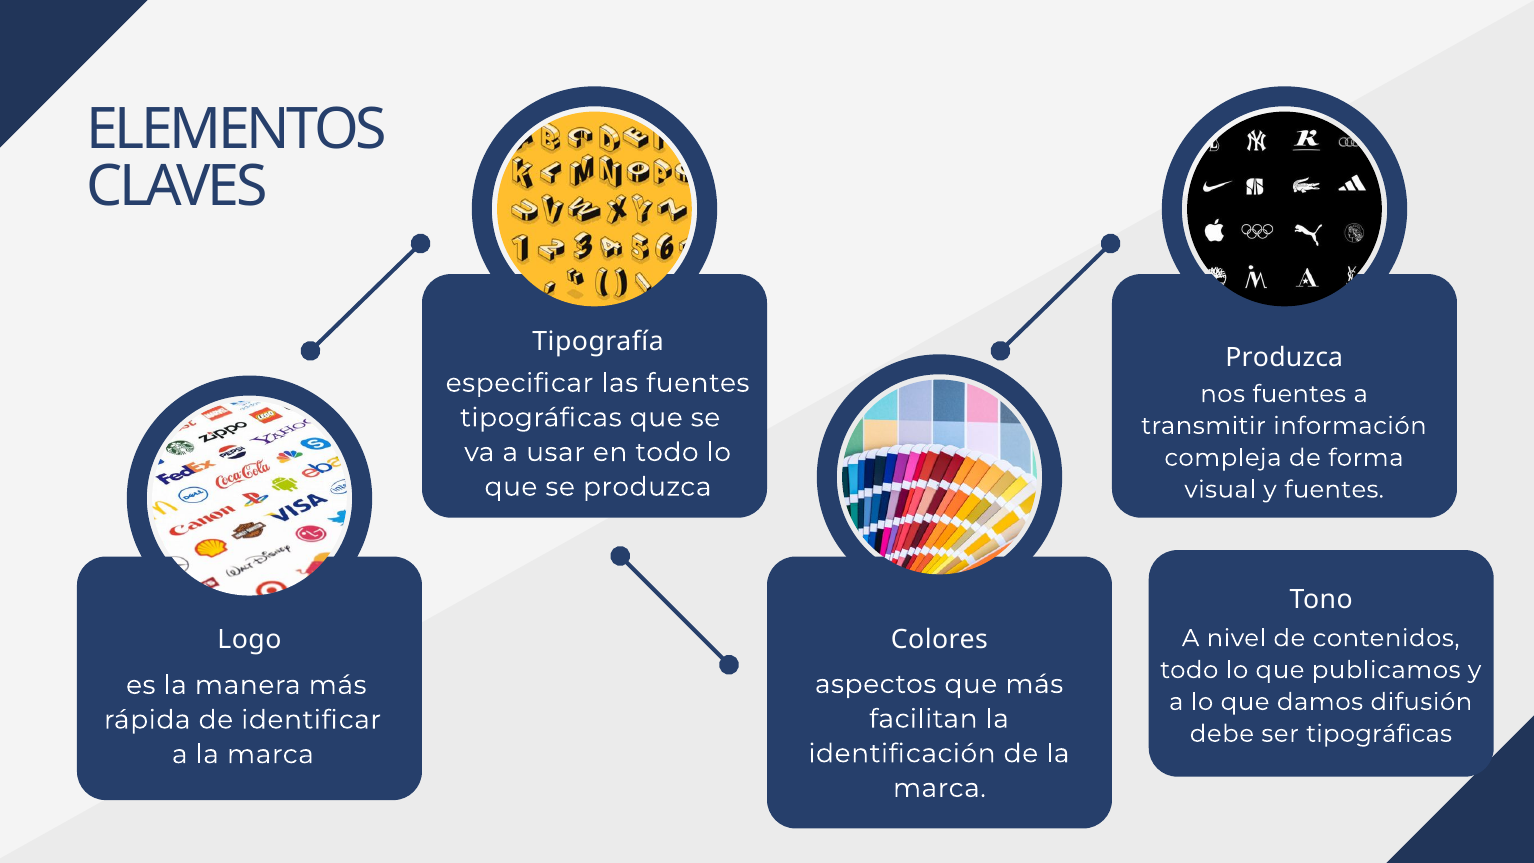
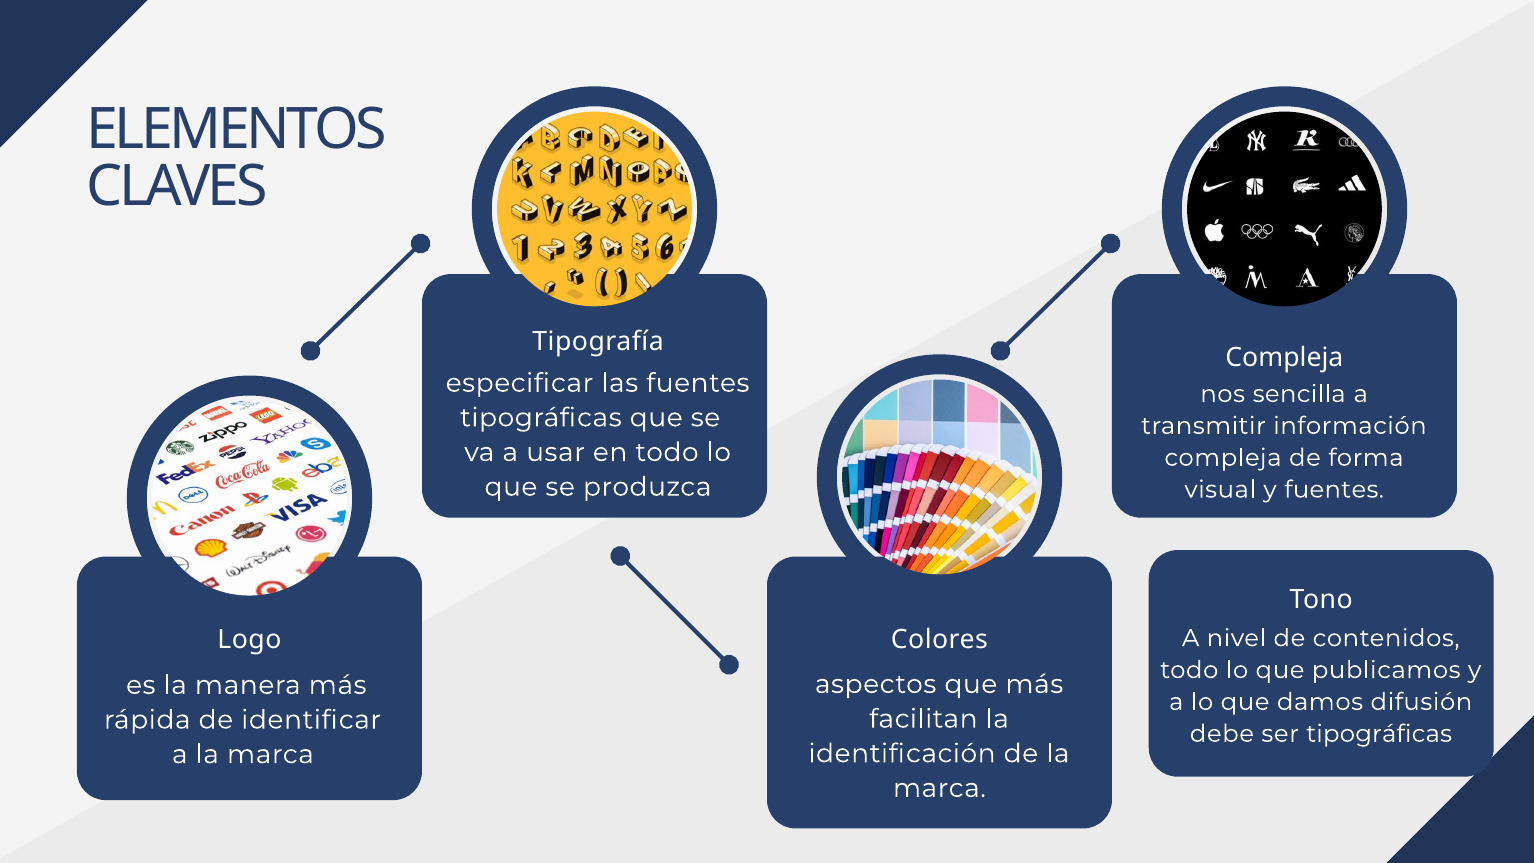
Produzca at (1284, 357): Produzca -> Compleja
nos fuentes: fuentes -> sencilla
